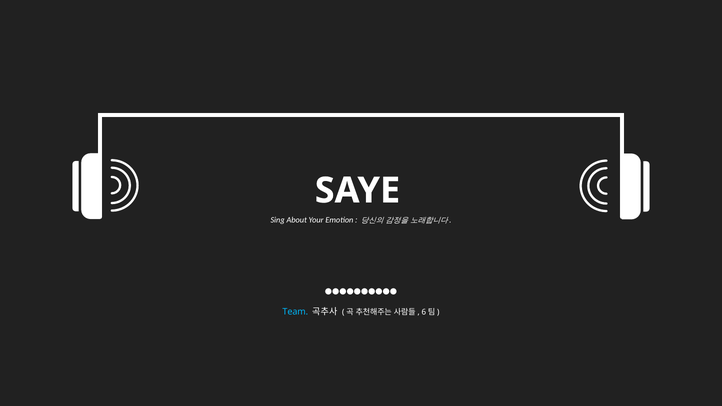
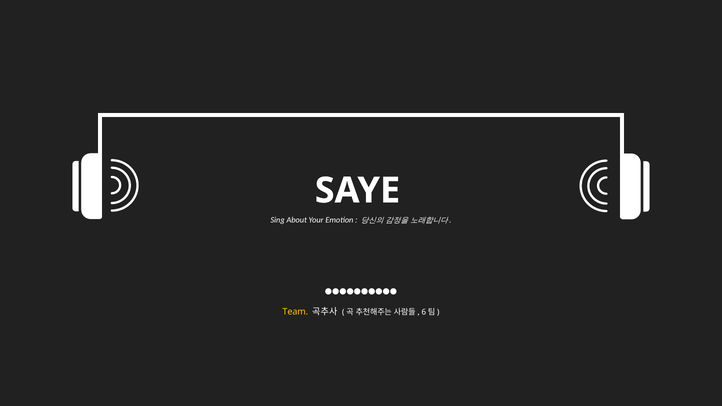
Team colour: light blue -> yellow
